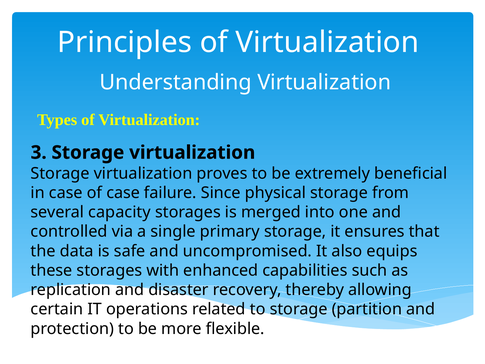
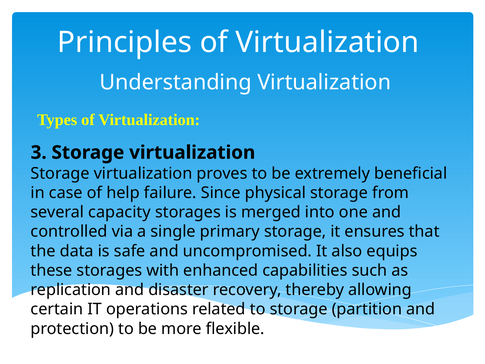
of case: case -> help
